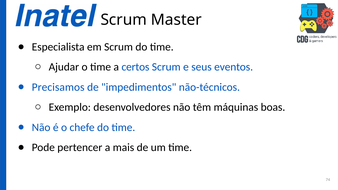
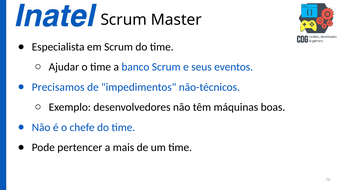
certos: certos -> banco
